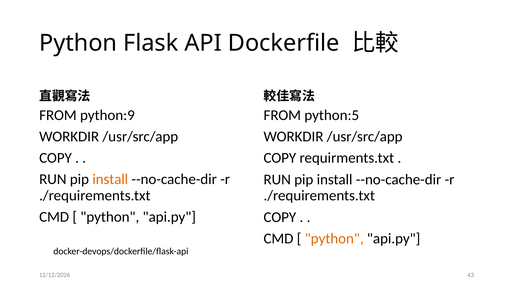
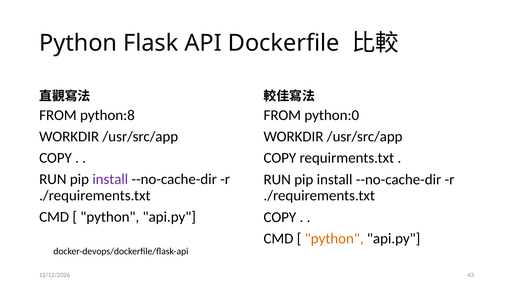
python:9: python:9 -> python:8
python:5: python:5 -> python:0
install at (110, 180) colour: orange -> purple
